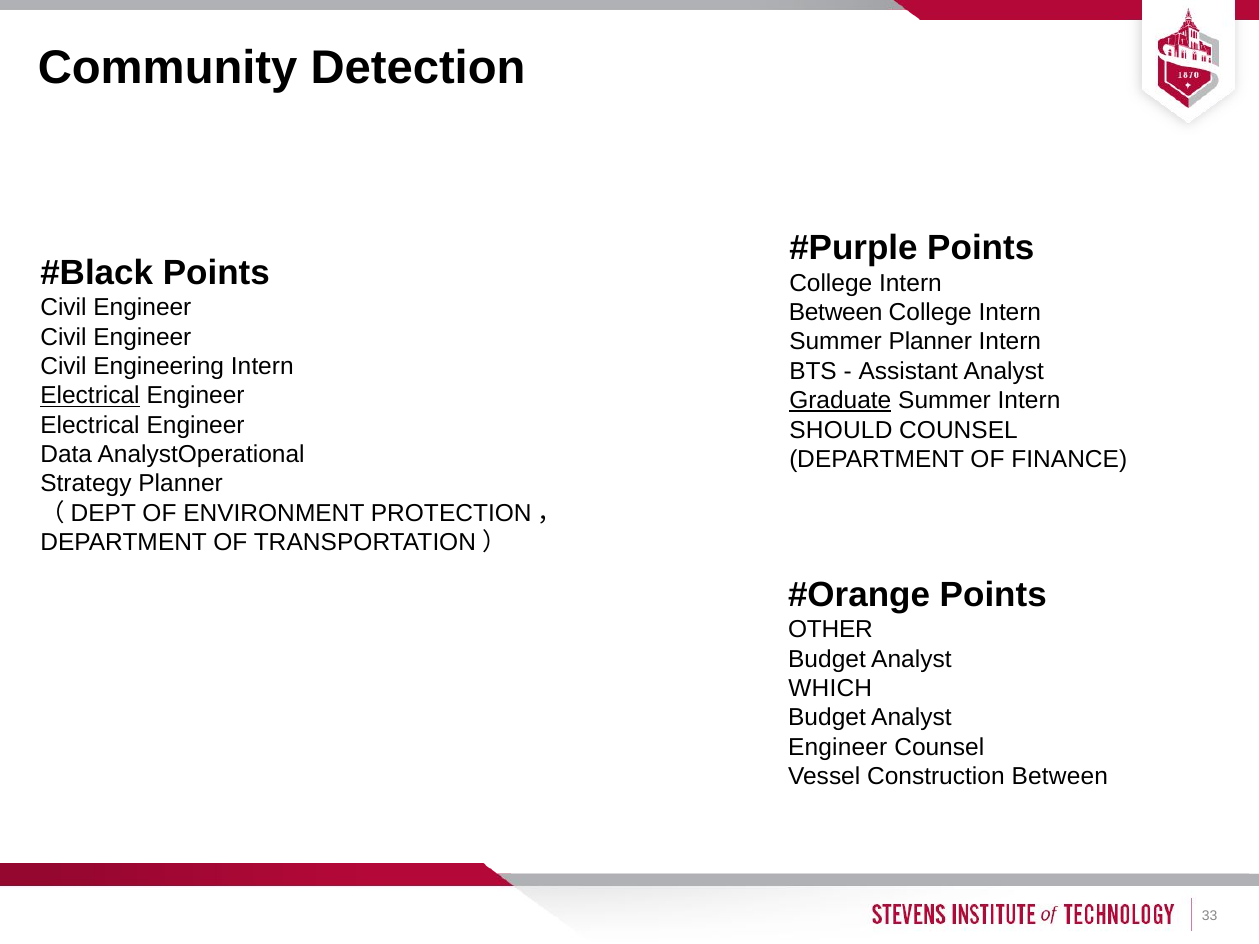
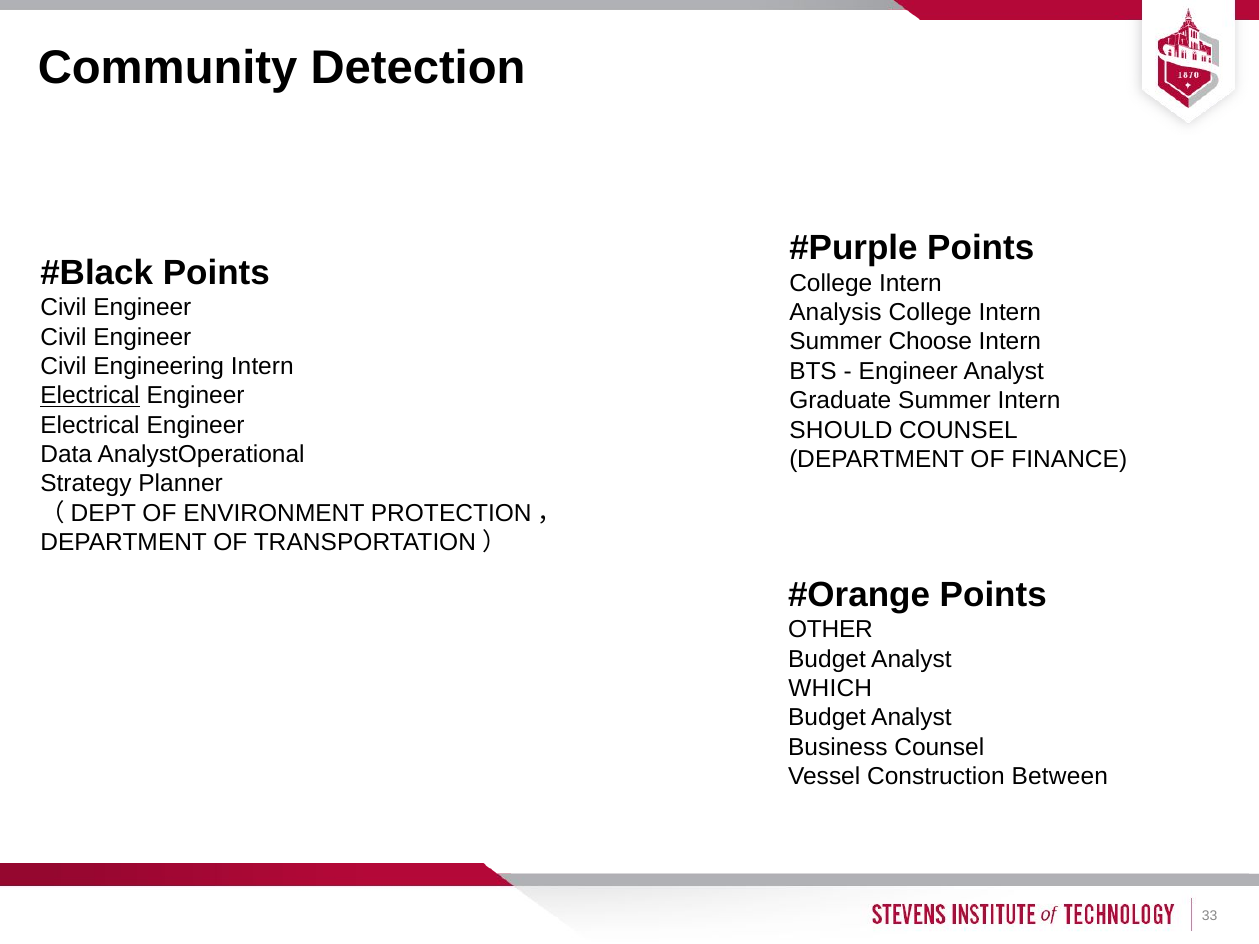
Between at (836, 313): Between -> Analysis
Summer Planner: Planner -> Choose
Assistant at (908, 371): Assistant -> Engineer
Graduate underline: present -> none
Engineer at (838, 747): Engineer -> Business
